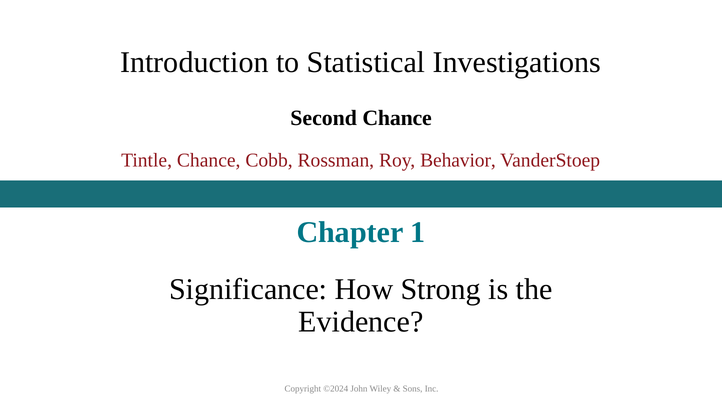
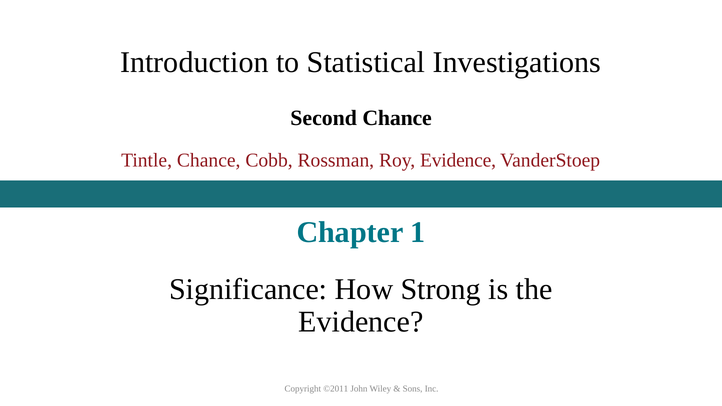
Roy Behavior: Behavior -> Evidence
©2024: ©2024 -> ©2011
